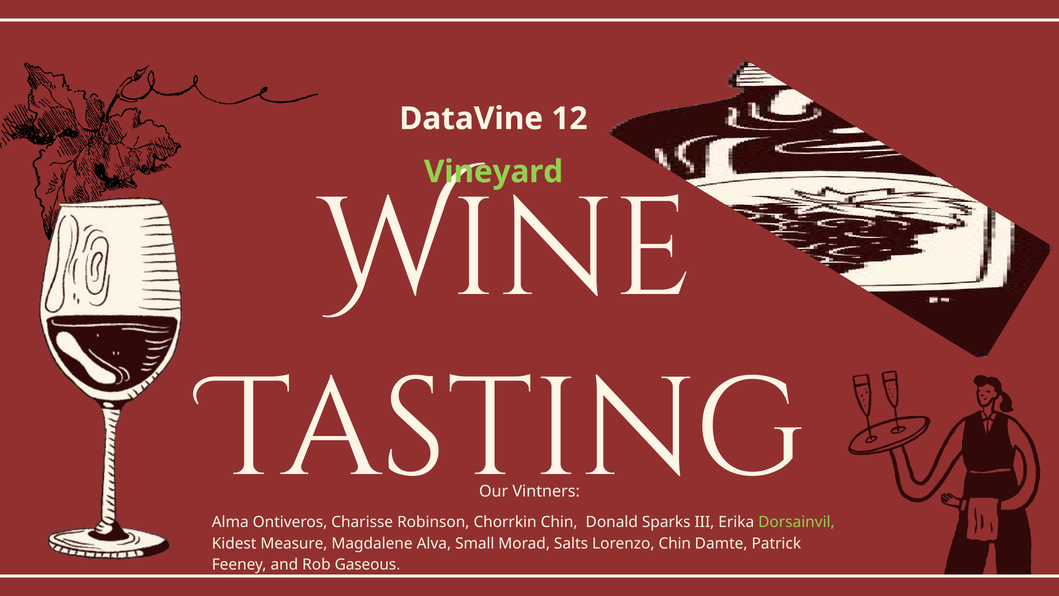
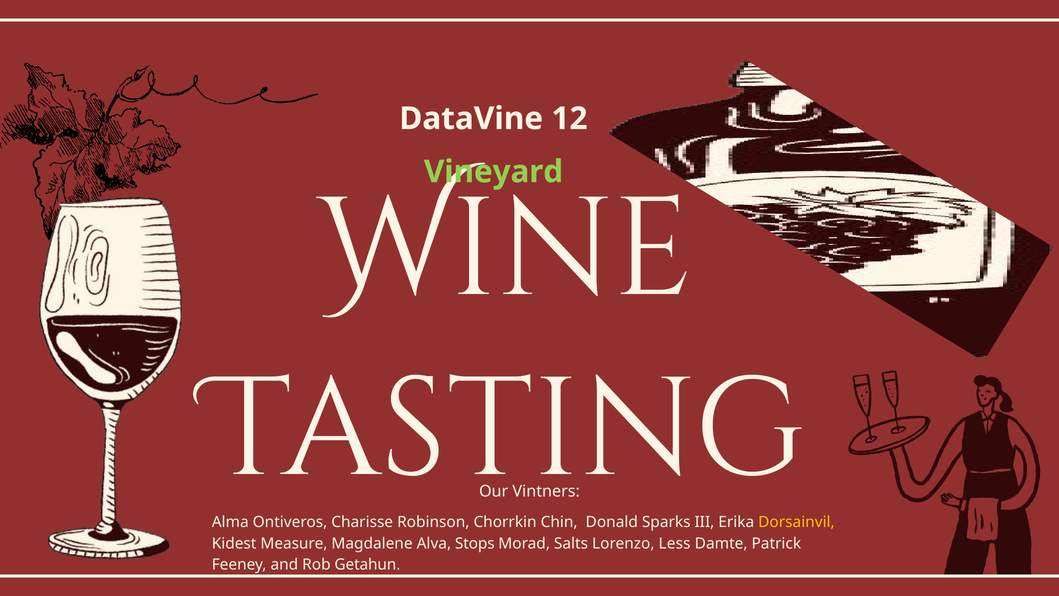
Dorsainvil colour: light green -> yellow
Small: Small -> Stops
Lorenzo Chin: Chin -> Less
Gaseous: Gaseous -> Getahun
